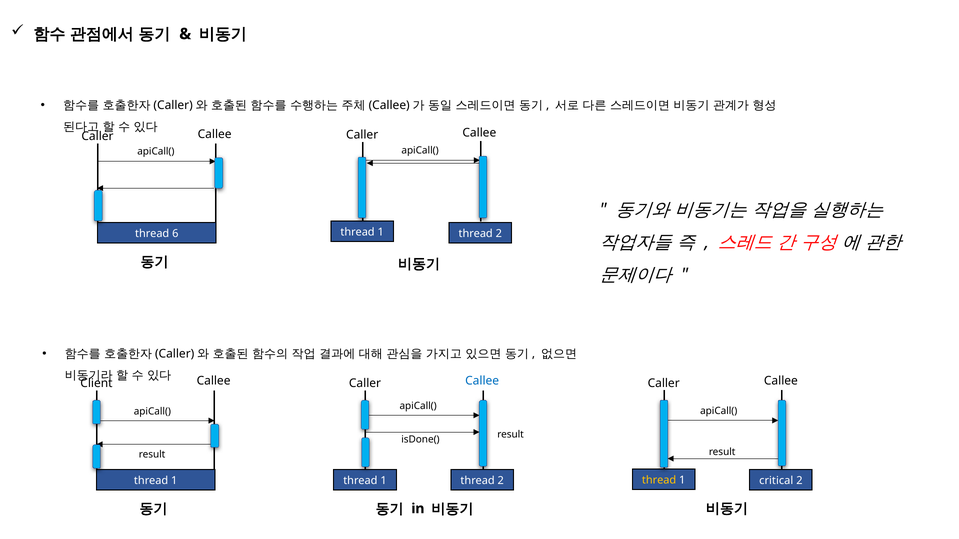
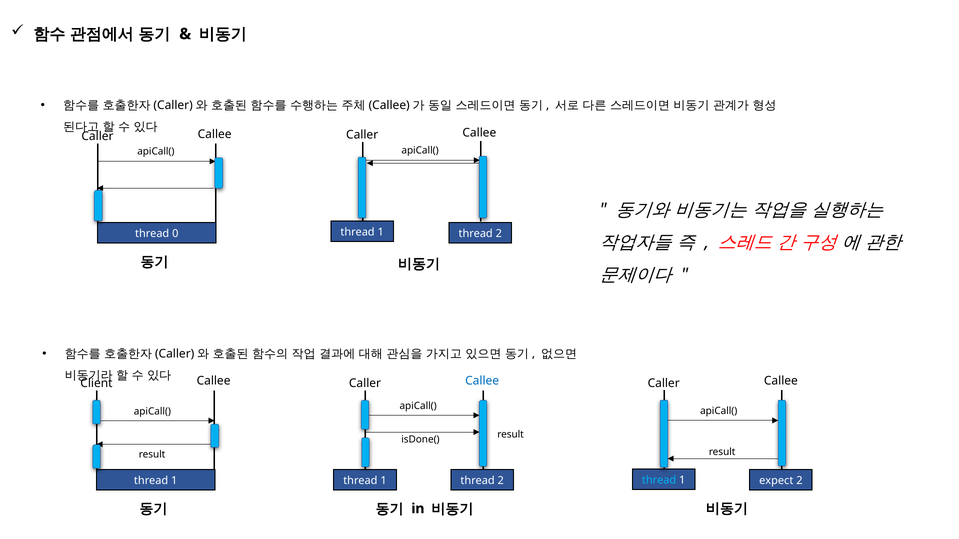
6: 6 -> 0
thread at (659, 481) colour: yellow -> light blue
critical: critical -> expect
